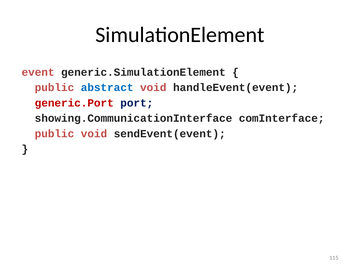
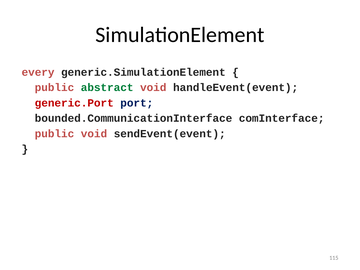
event: event -> every
abstract colour: blue -> green
showing.CommunicationInterface: showing.CommunicationInterface -> bounded.CommunicationInterface
